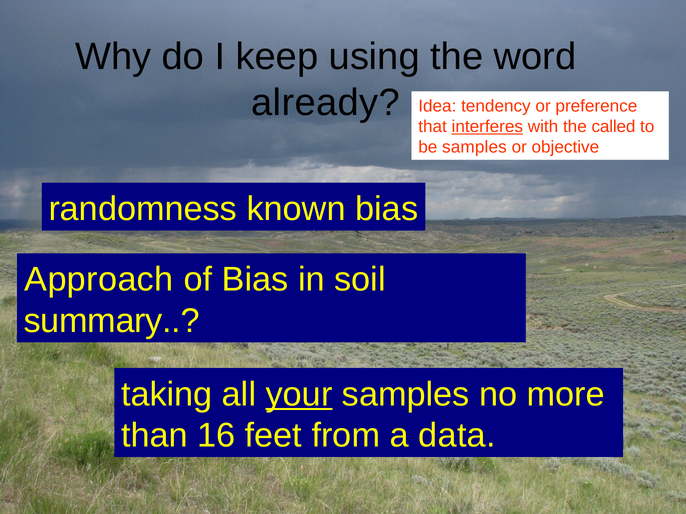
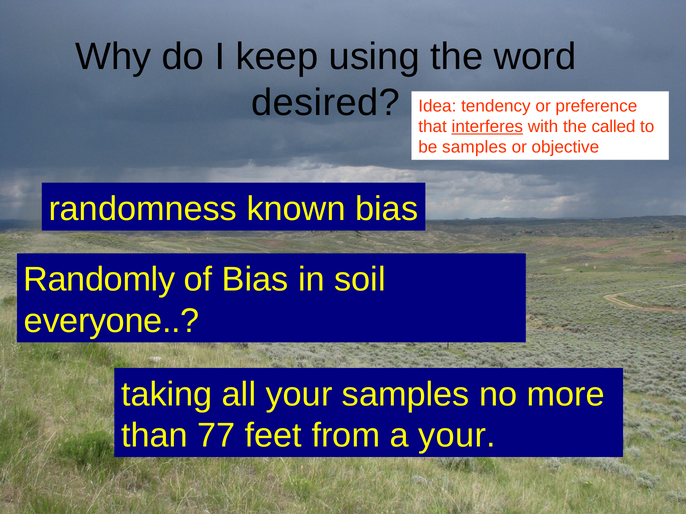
already: already -> desired
Approach: Approach -> Randomly
summary: summary -> everyone
your at (299, 395) underline: present -> none
16: 16 -> 77
a data: data -> your
